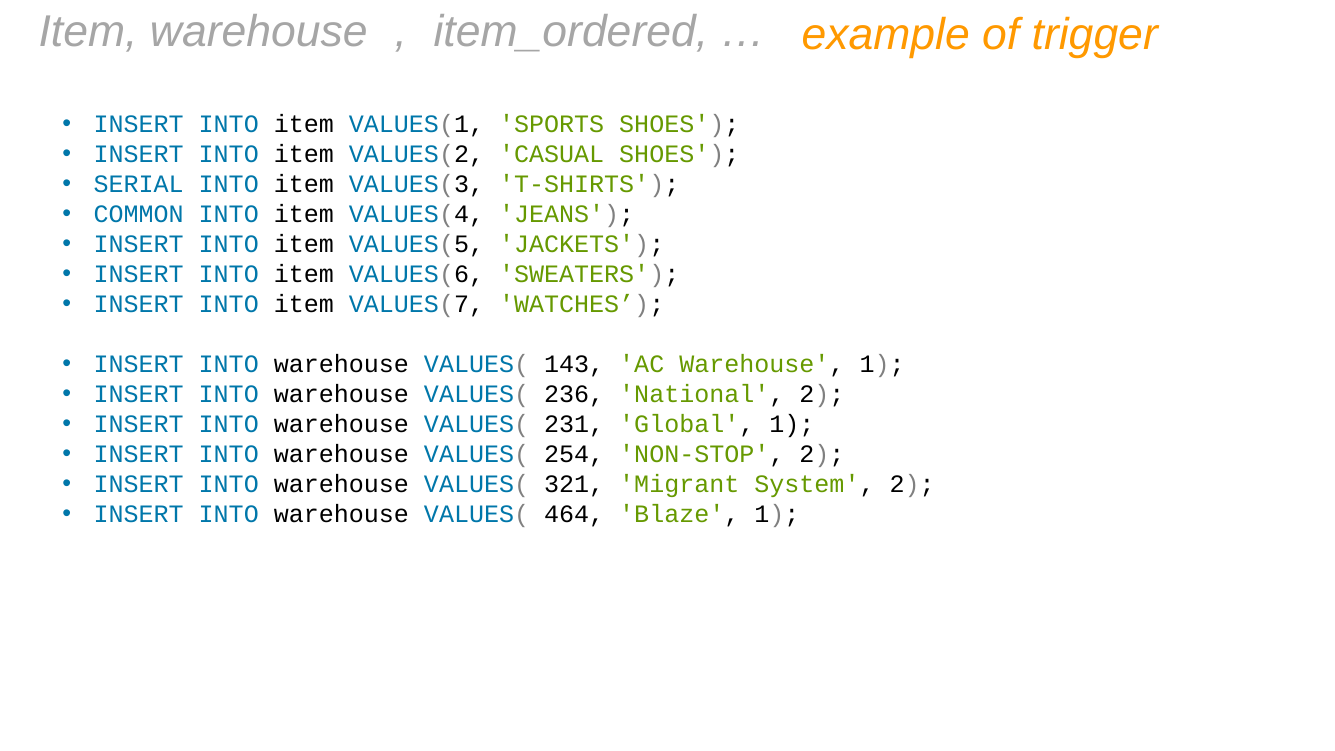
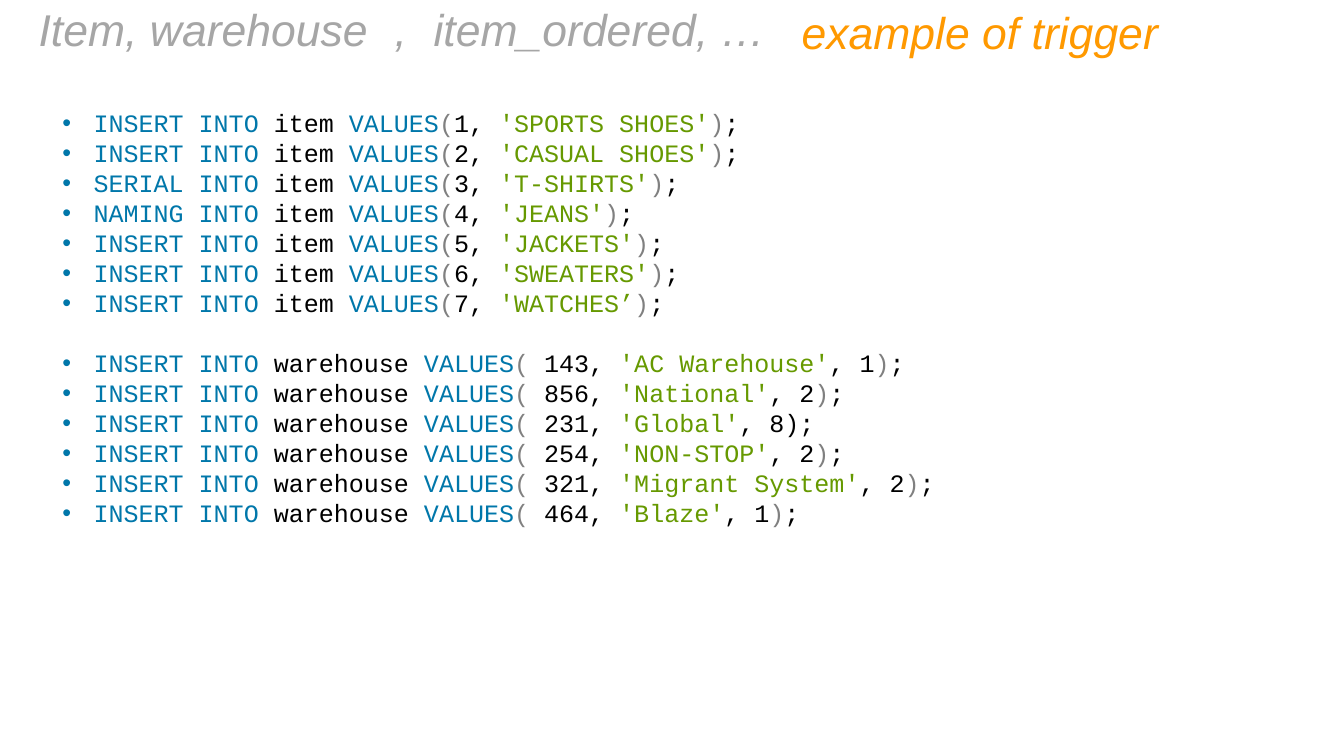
COMMON: COMMON -> NAMING
236: 236 -> 856
Global 1: 1 -> 8
